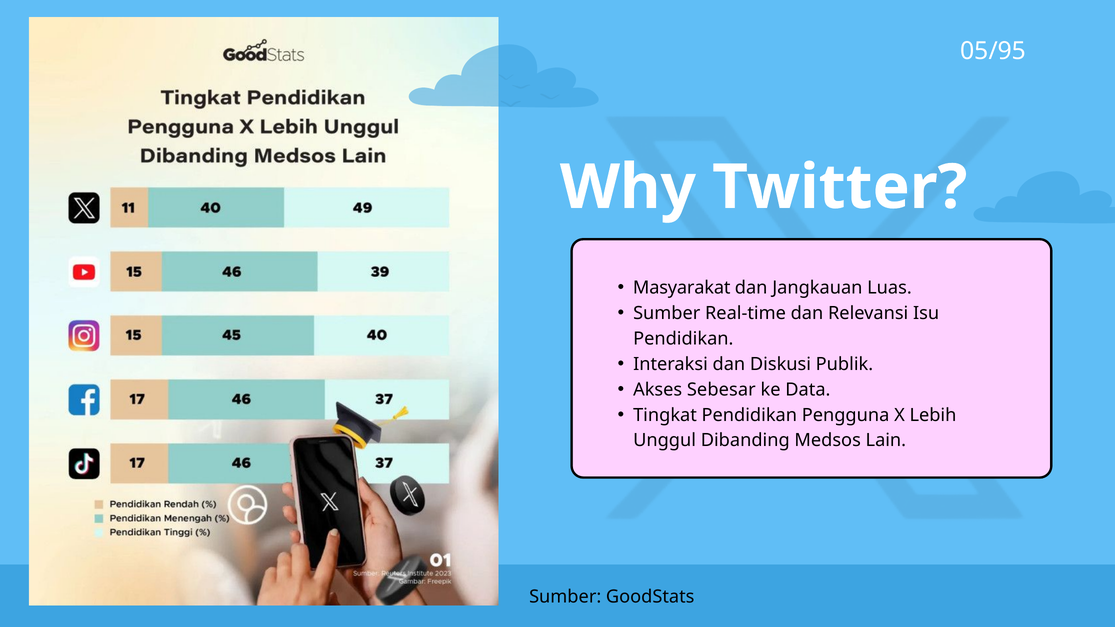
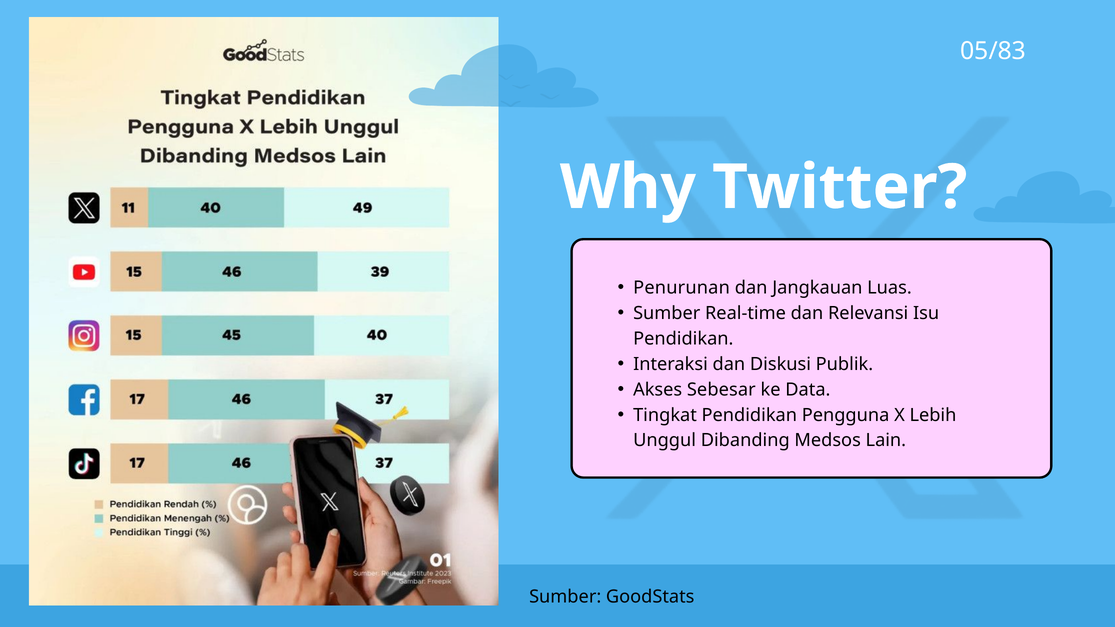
05/95: 05/95 -> 05/83
Masyarakat: Masyarakat -> Penurunan
